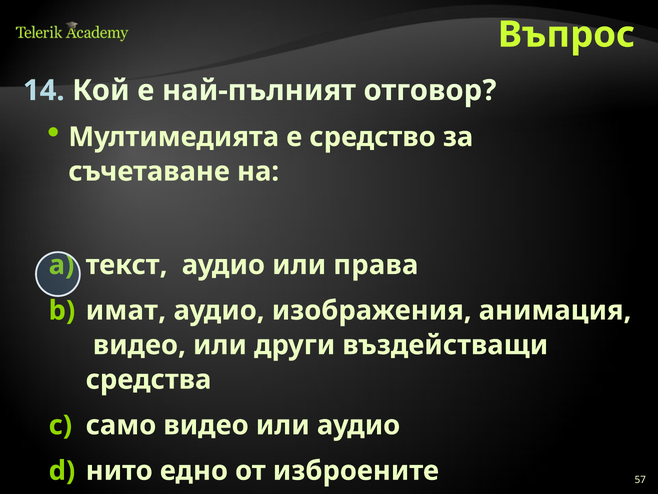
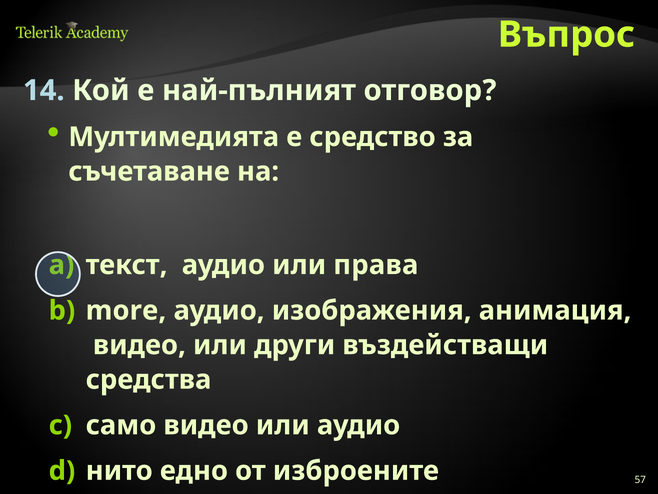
имат: имат -> more
